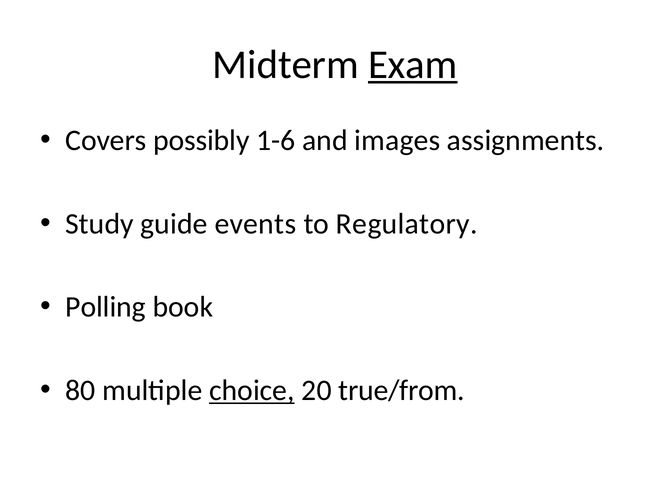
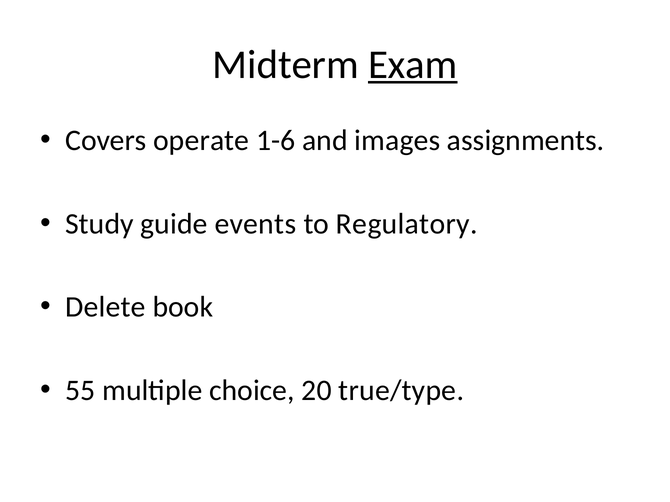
possibly: possibly -> operate
Polling: Polling -> Delete
80: 80 -> 55
choice underline: present -> none
true/from: true/from -> true/type
